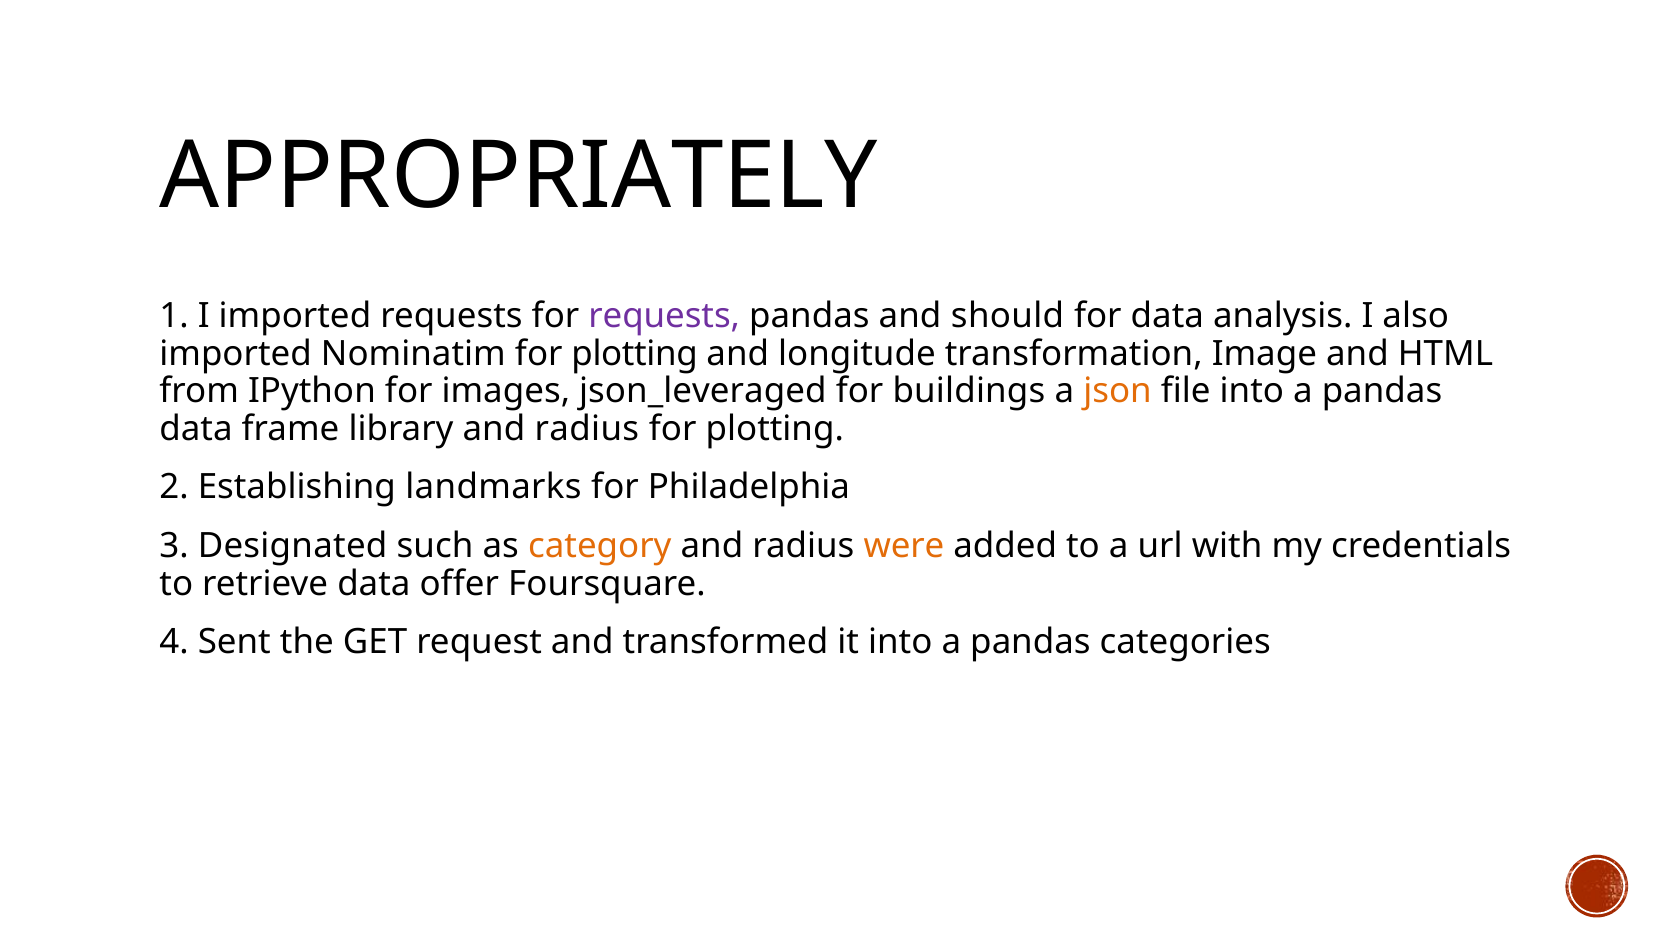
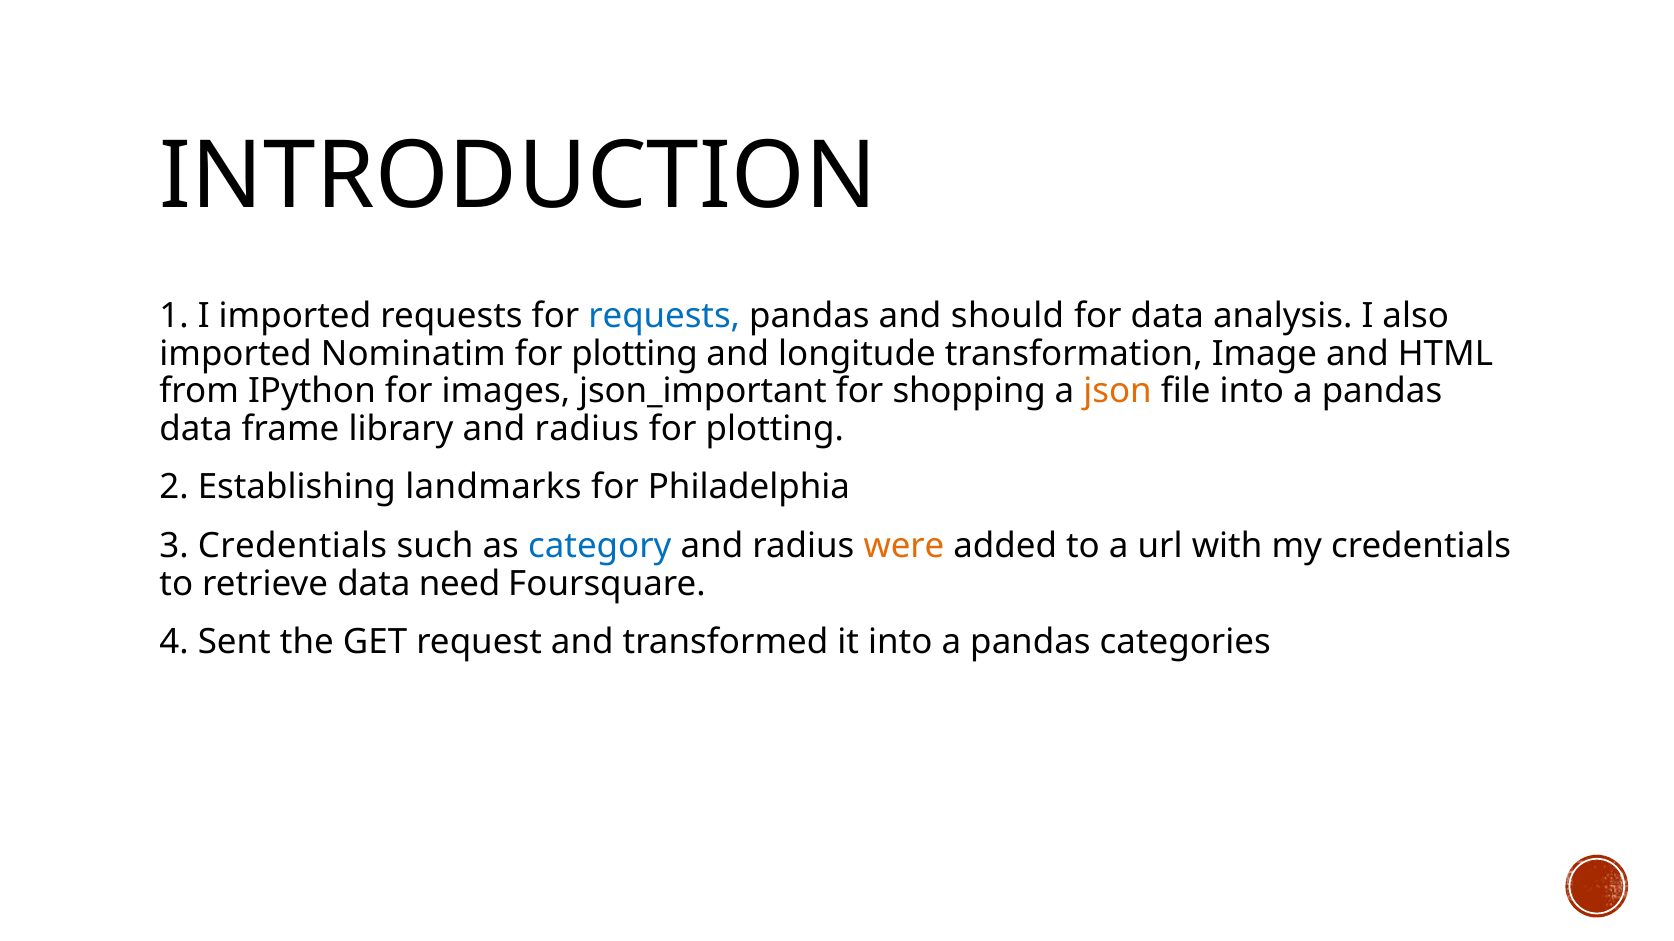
APPROPRIATELY: APPROPRIATELY -> INTRODUCTION
requests at (664, 316) colour: purple -> blue
json_leveraged: json_leveraged -> json_important
buildings: buildings -> shopping
3 Designated: Designated -> Credentials
category colour: orange -> blue
offer: offer -> need
